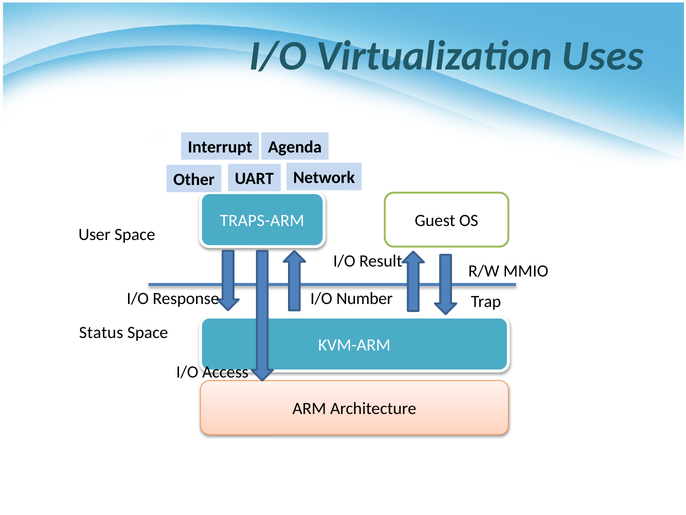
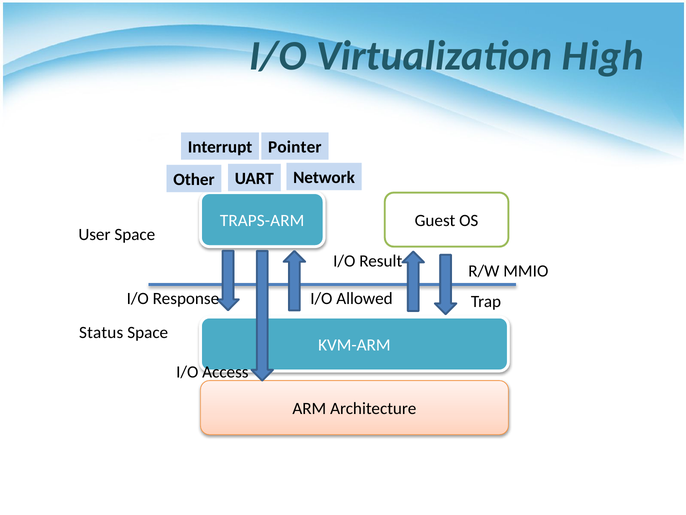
Uses: Uses -> High
Agenda: Agenda -> Pointer
Number: Number -> Allowed
